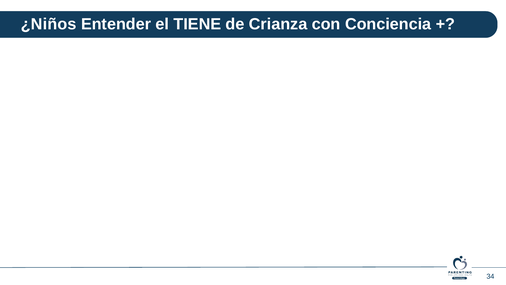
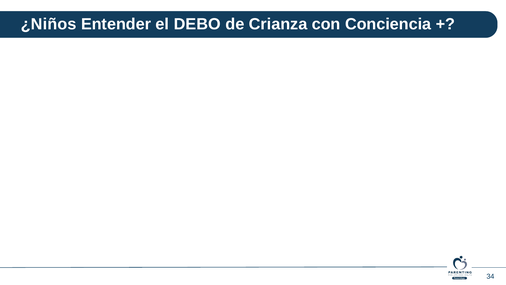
TIENE: TIENE -> DEBO
